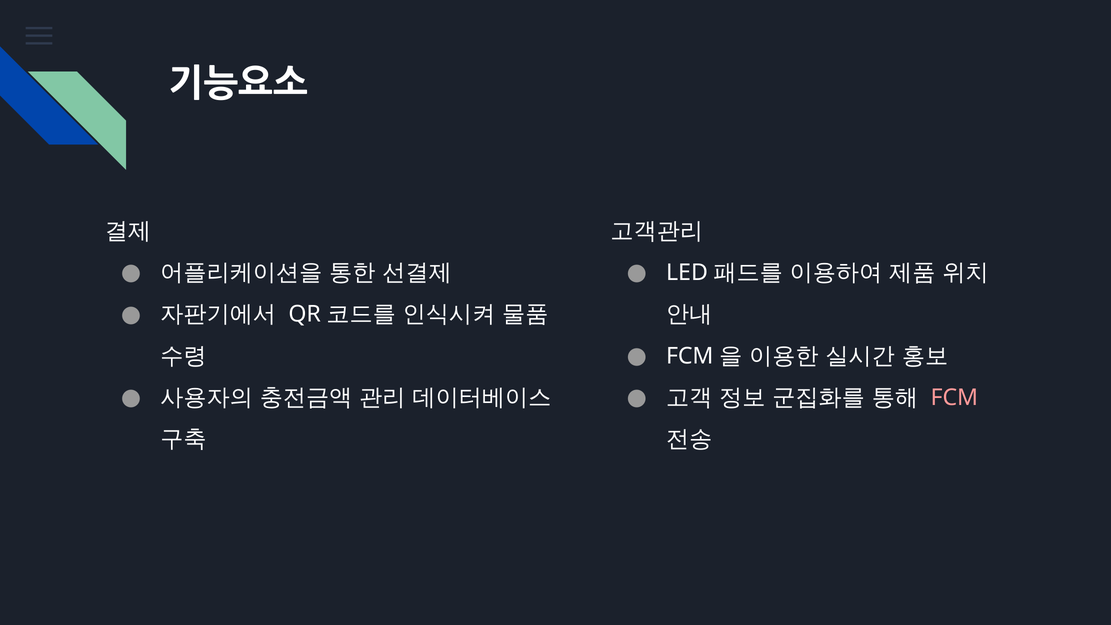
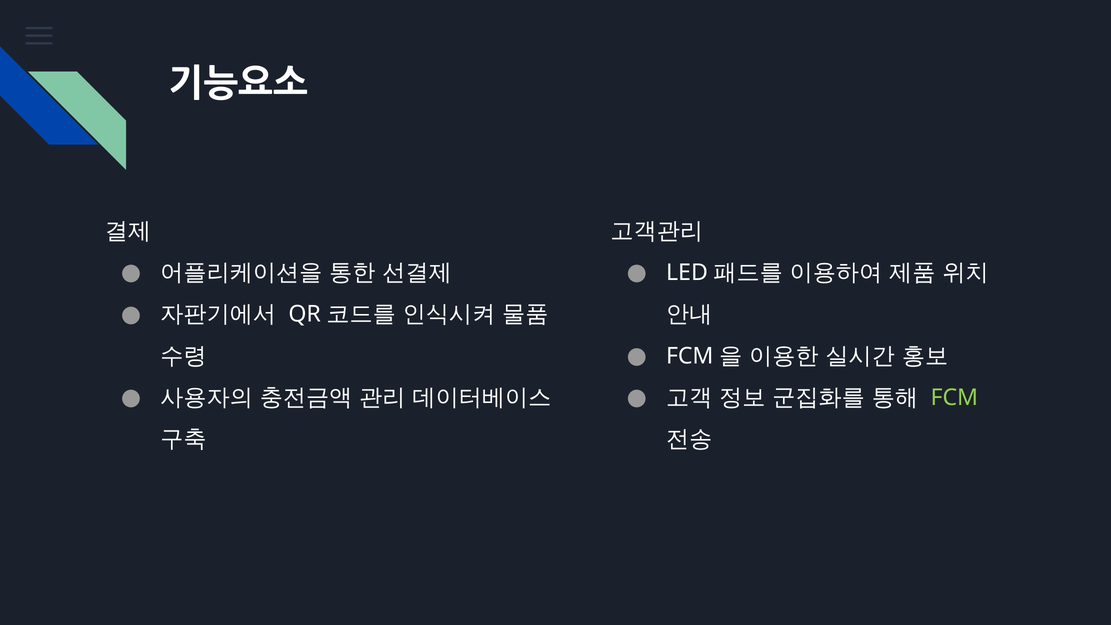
FCM colour: pink -> light green
